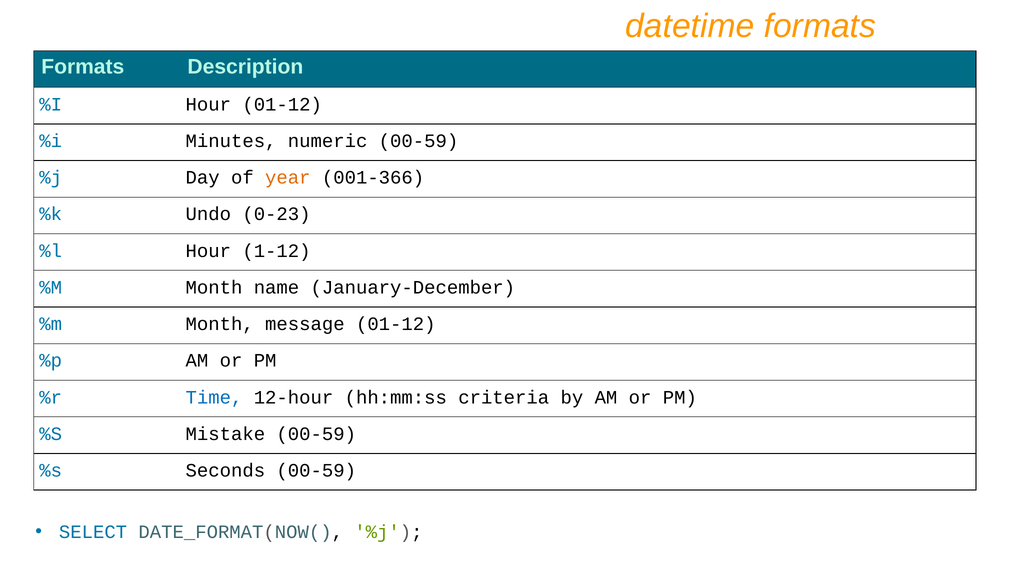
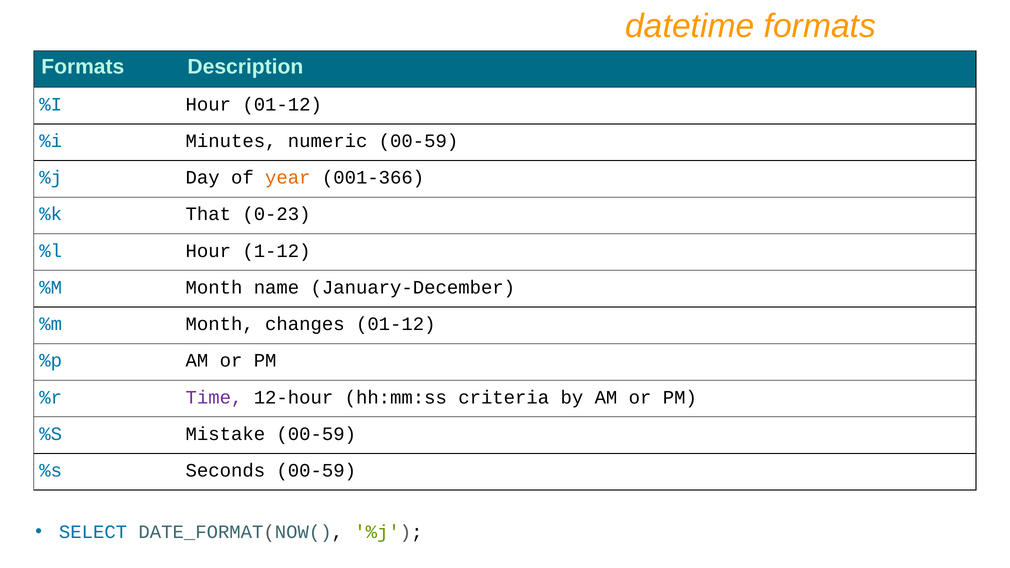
Undo: Undo -> That
message: message -> changes
Time colour: blue -> purple
